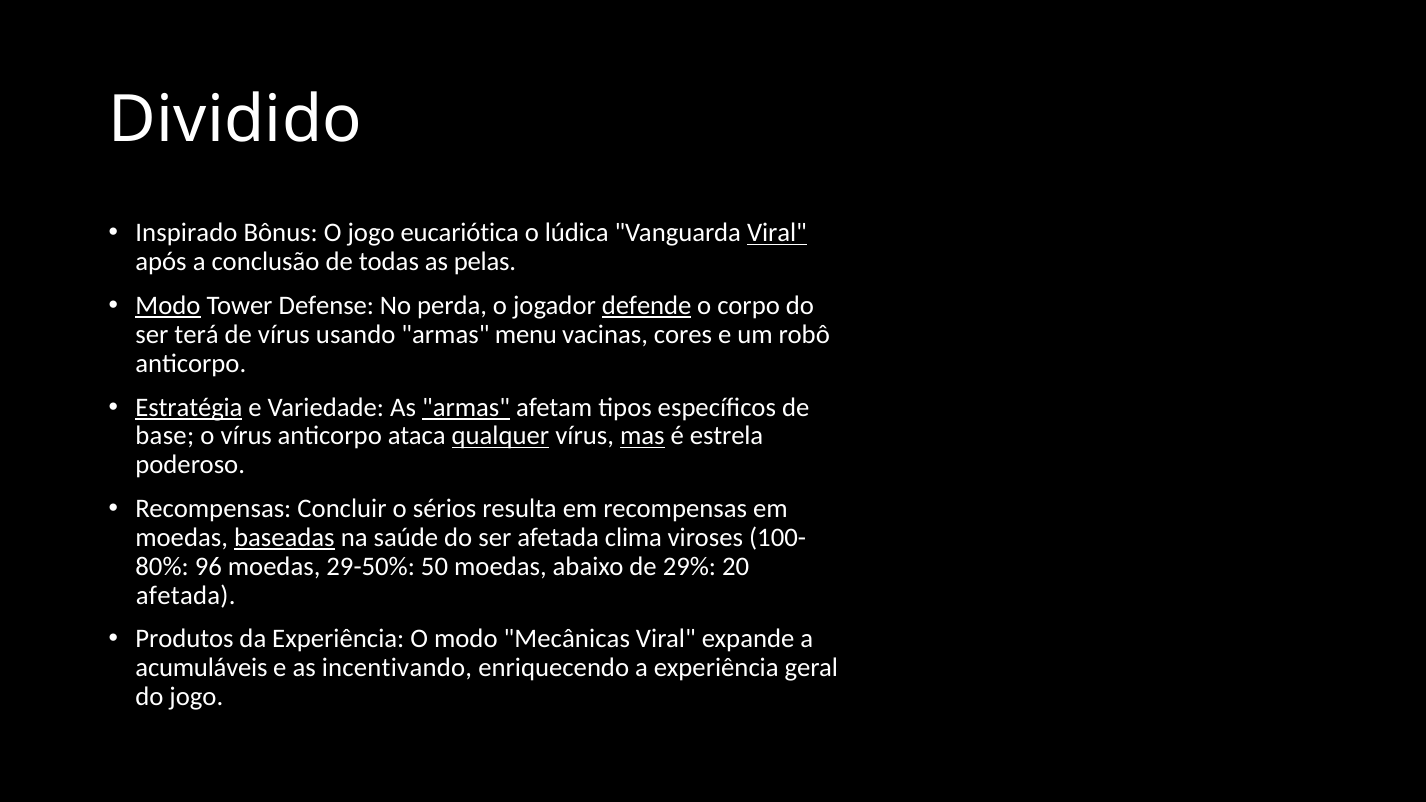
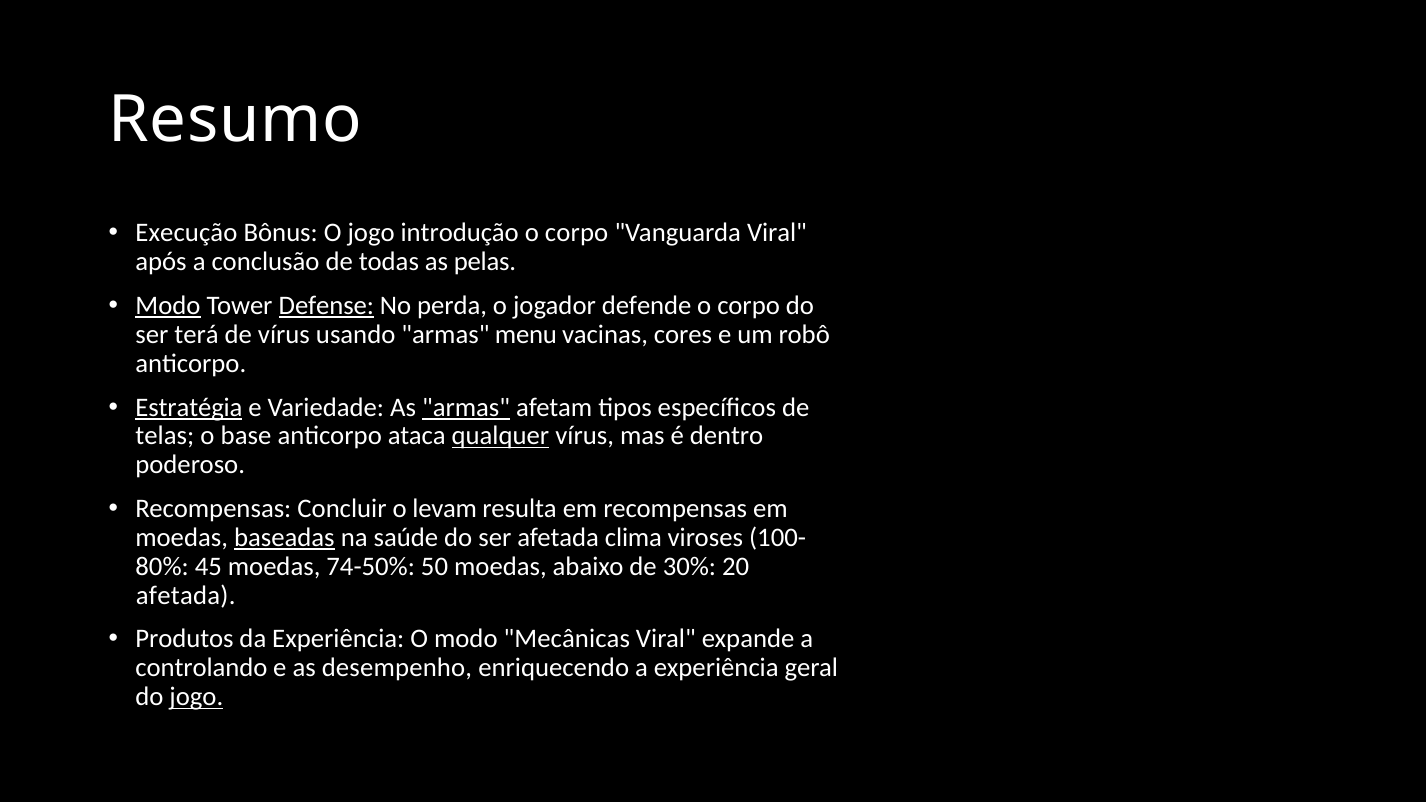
Dividido: Dividido -> Resumo
Inspirado: Inspirado -> Execução
eucariótica: eucariótica -> introdução
lúdica at (577, 233): lúdica -> corpo
Viral at (777, 233) underline: present -> none
Defense underline: none -> present
defende underline: present -> none
base: base -> telas
o vírus: vírus -> base
mas underline: present -> none
estrela: estrela -> dentro
sérios: sérios -> levam
96: 96 -> 45
29-50%: 29-50% -> 74-50%
29%: 29% -> 30%
acumuláveis: acumuláveis -> controlando
incentivando: incentivando -> desempenho
jogo at (196, 697) underline: none -> present
